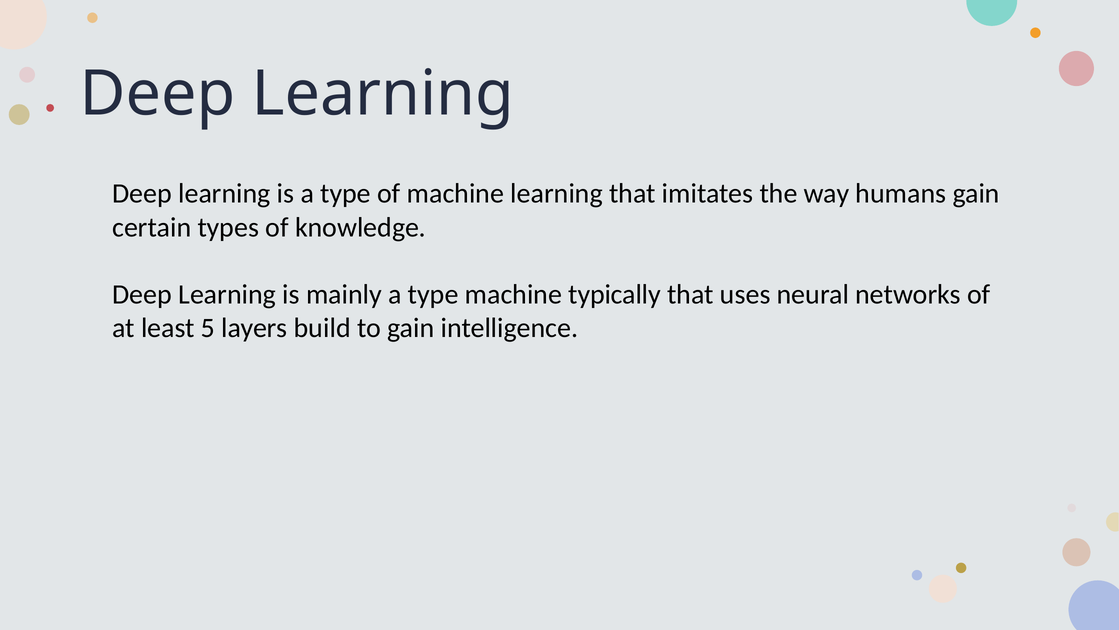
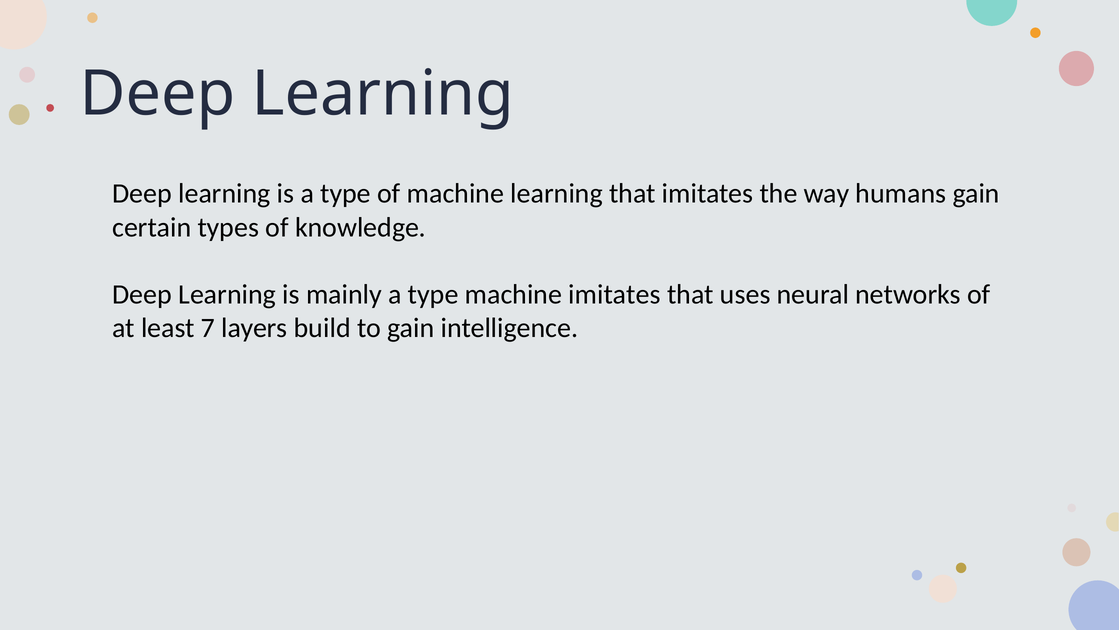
machine typically: typically -> imitates
5: 5 -> 7
